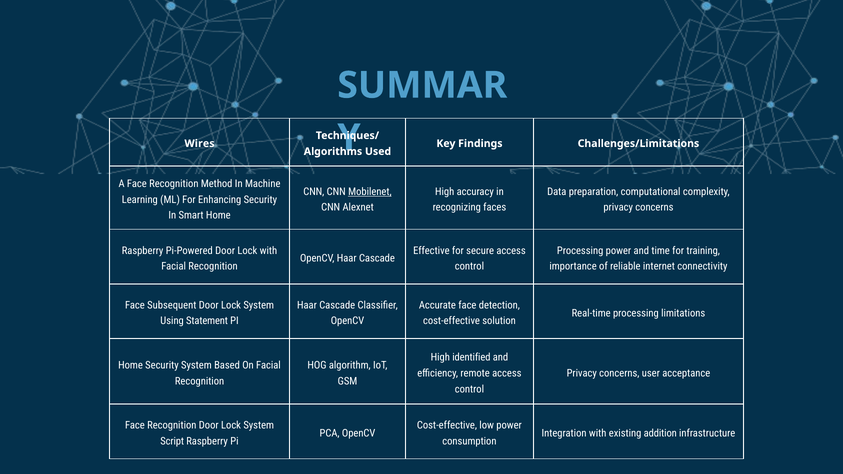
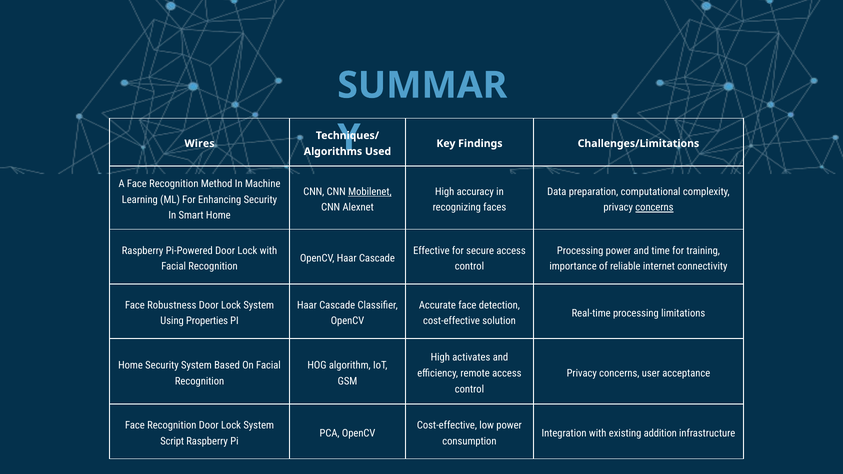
concerns at (654, 208) underline: none -> present
Subsequent: Subsequent -> Robustness
Statement: Statement -> Properties
identified: identified -> activates
